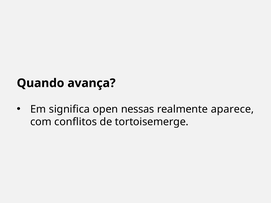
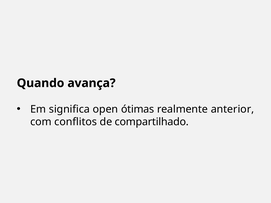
nessas: nessas -> ótimas
aparece: aparece -> anterior
tortoisemerge: tortoisemerge -> compartilhado
